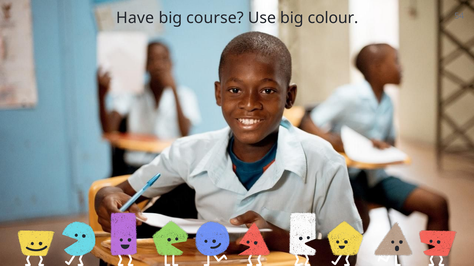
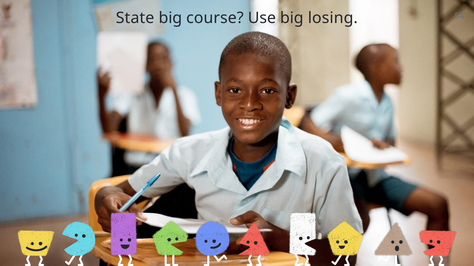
Have: Have -> State
colour: colour -> losing
